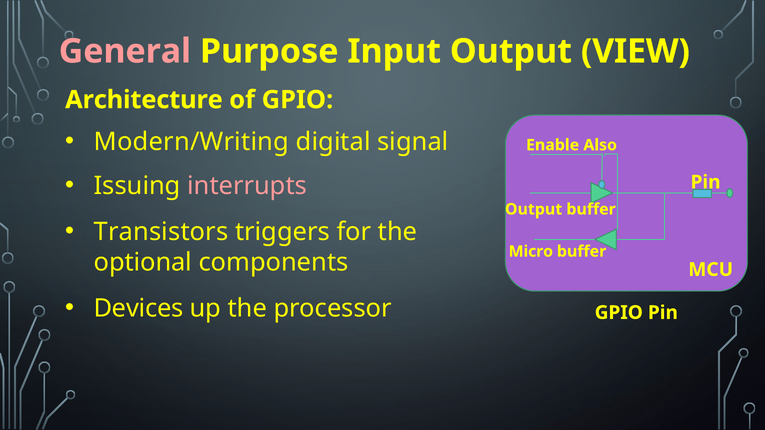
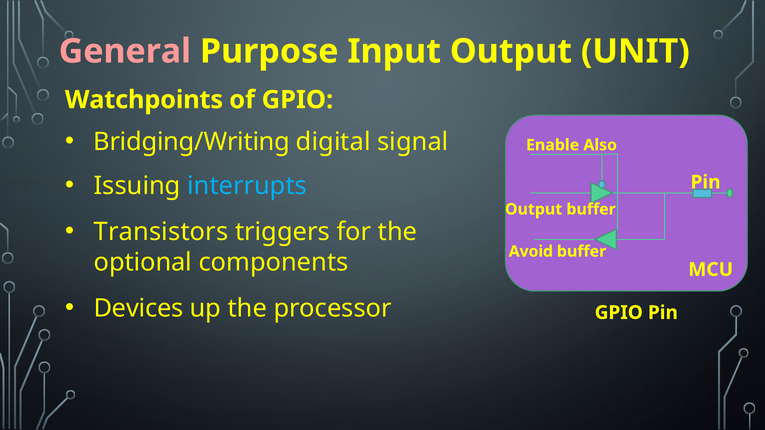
VIEW: VIEW -> UNIT
Architecture: Architecture -> Watchpoints
Modern/Writing: Modern/Writing -> Bridging/Writing
interrupts colour: pink -> light blue
Micro: Micro -> Avoid
